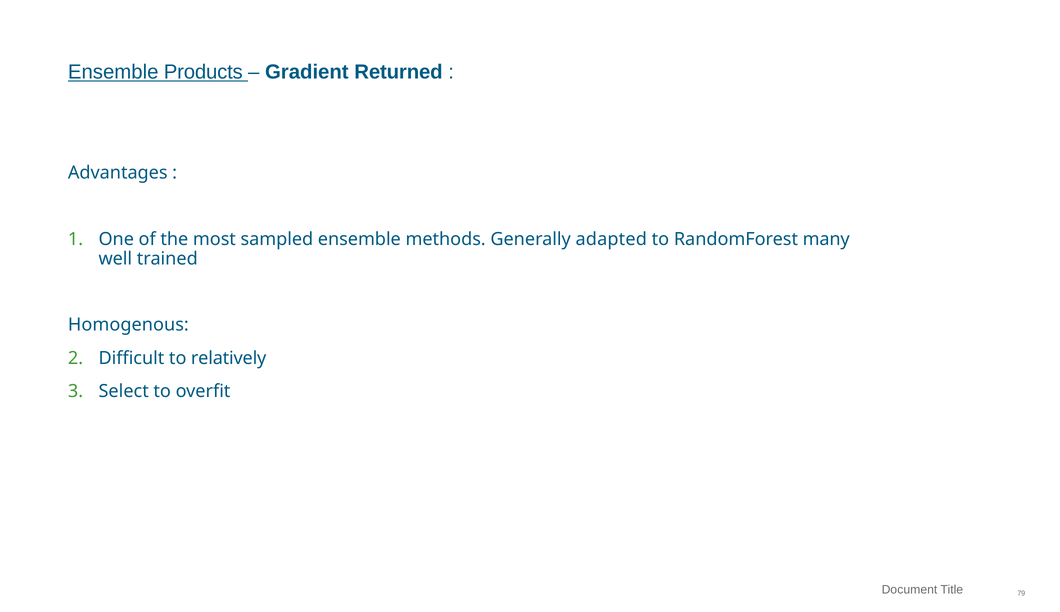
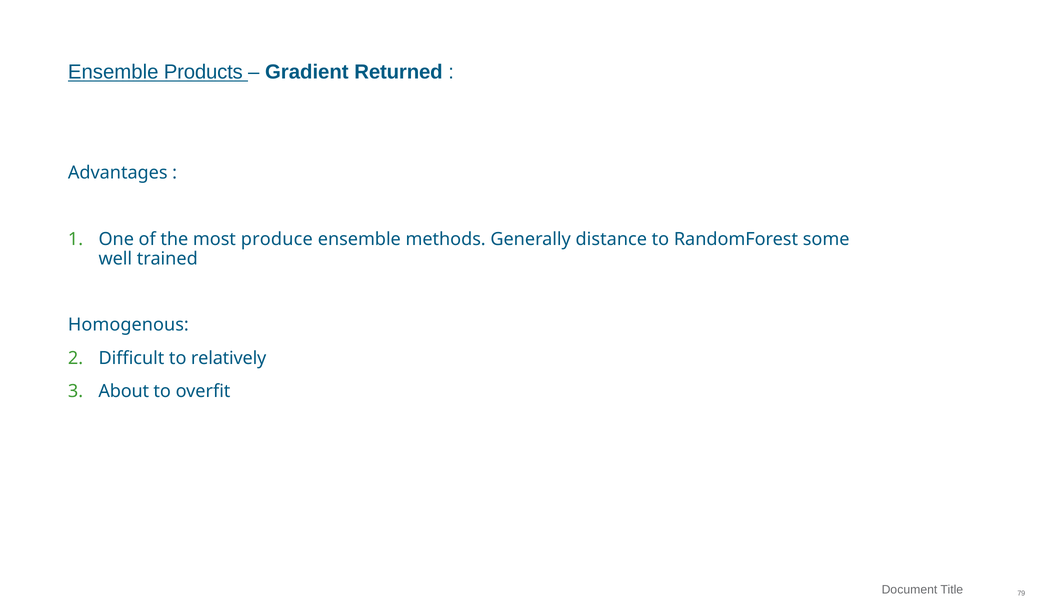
sampled: sampled -> produce
adapted: adapted -> distance
many: many -> some
Select: Select -> About
